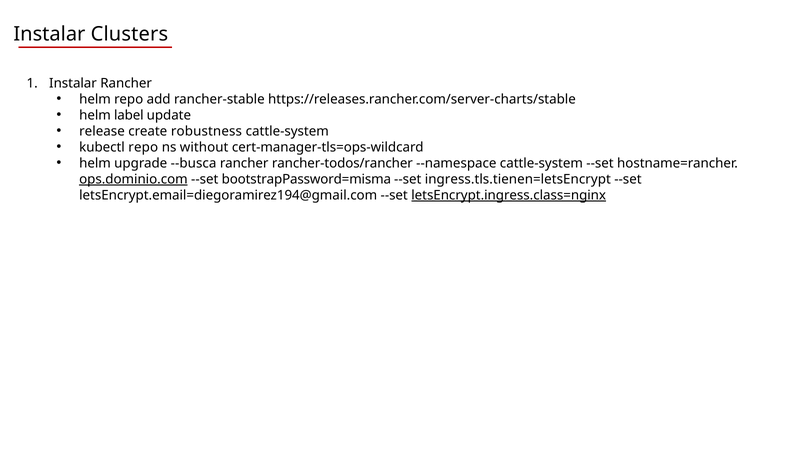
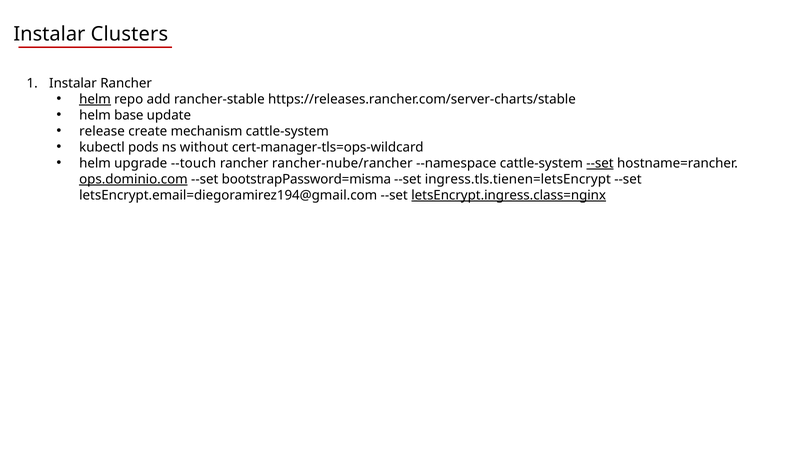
helm at (95, 99) underline: none -> present
label: label -> base
robustness: robustness -> mechanism
kubectl repo: repo -> pods
--busca: --busca -> --touch
rancher-todos/rancher: rancher-todos/rancher -> rancher-nube/rancher
--set at (600, 163) underline: none -> present
